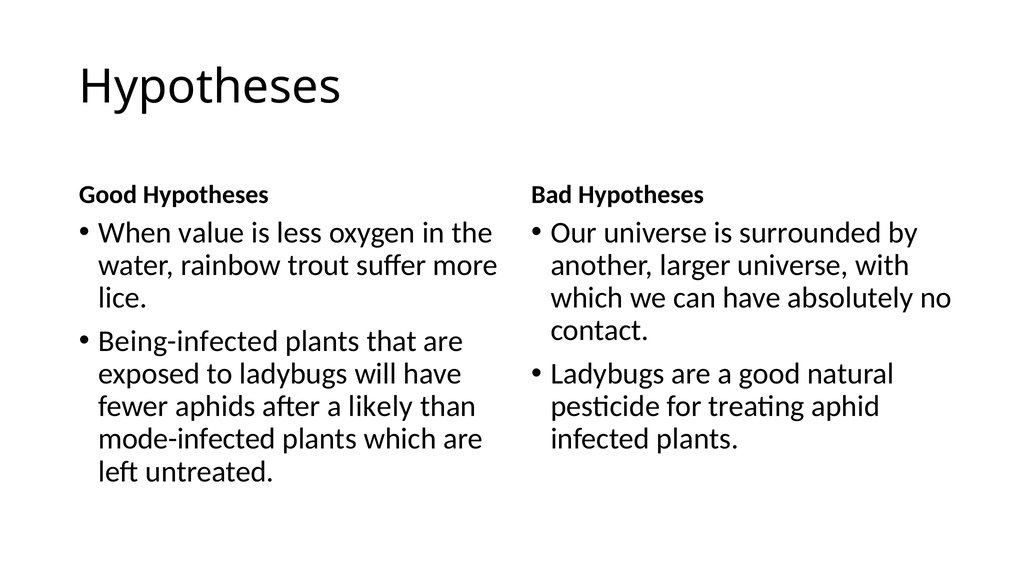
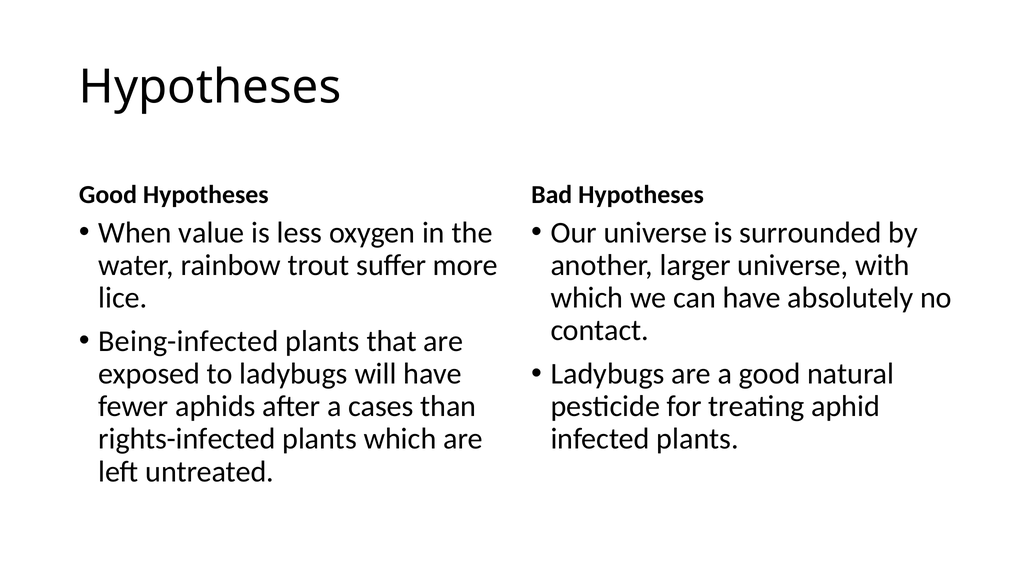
likely: likely -> cases
mode-infected: mode-infected -> rights-infected
